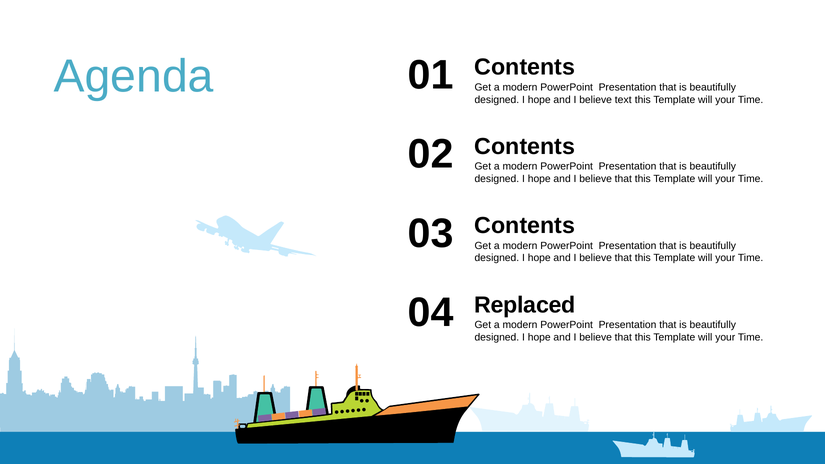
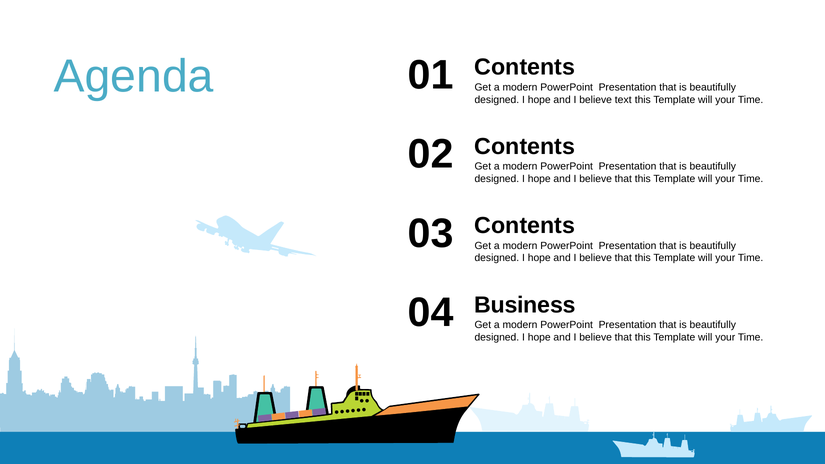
Replaced: Replaced -> Business
